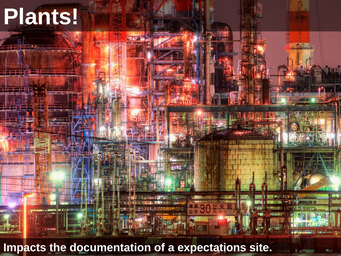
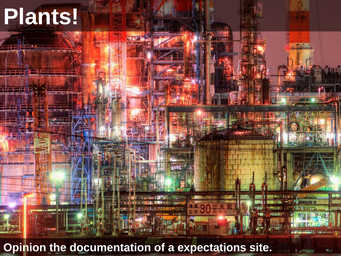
Impacts: Impacts -> Opinion
